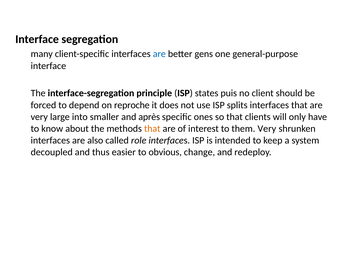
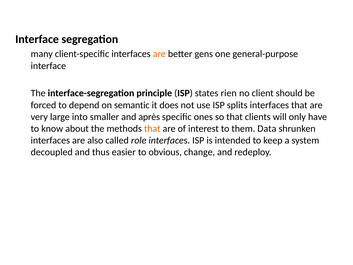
are at (159, 54) colour: blue -> orange
puis: puis -> rien
reproche: reproche -> semantic
them Very: Very -> Data
